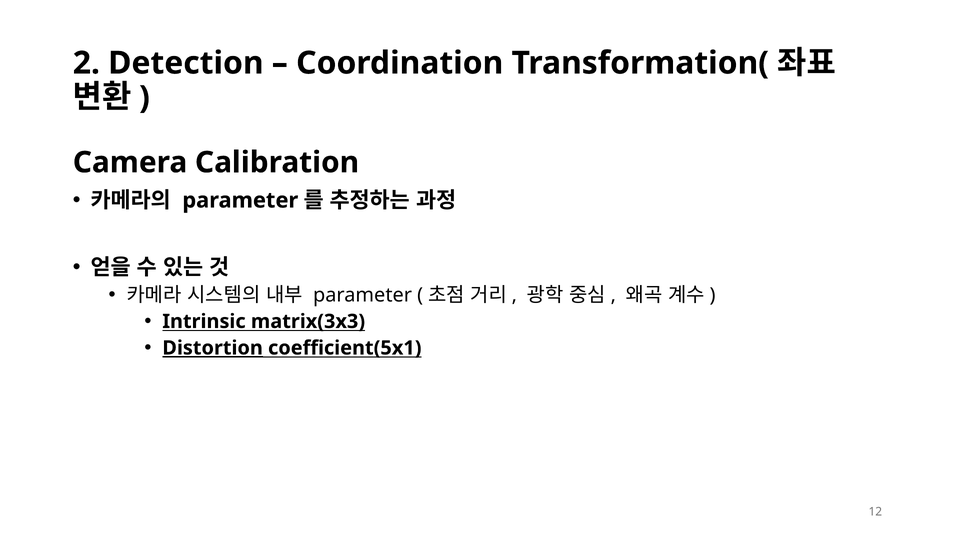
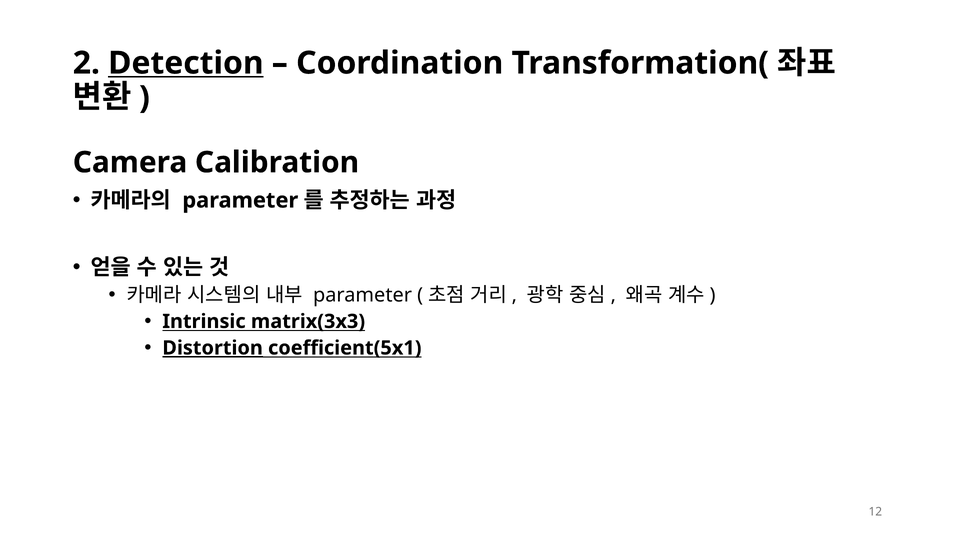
Detection underline: none -> present
